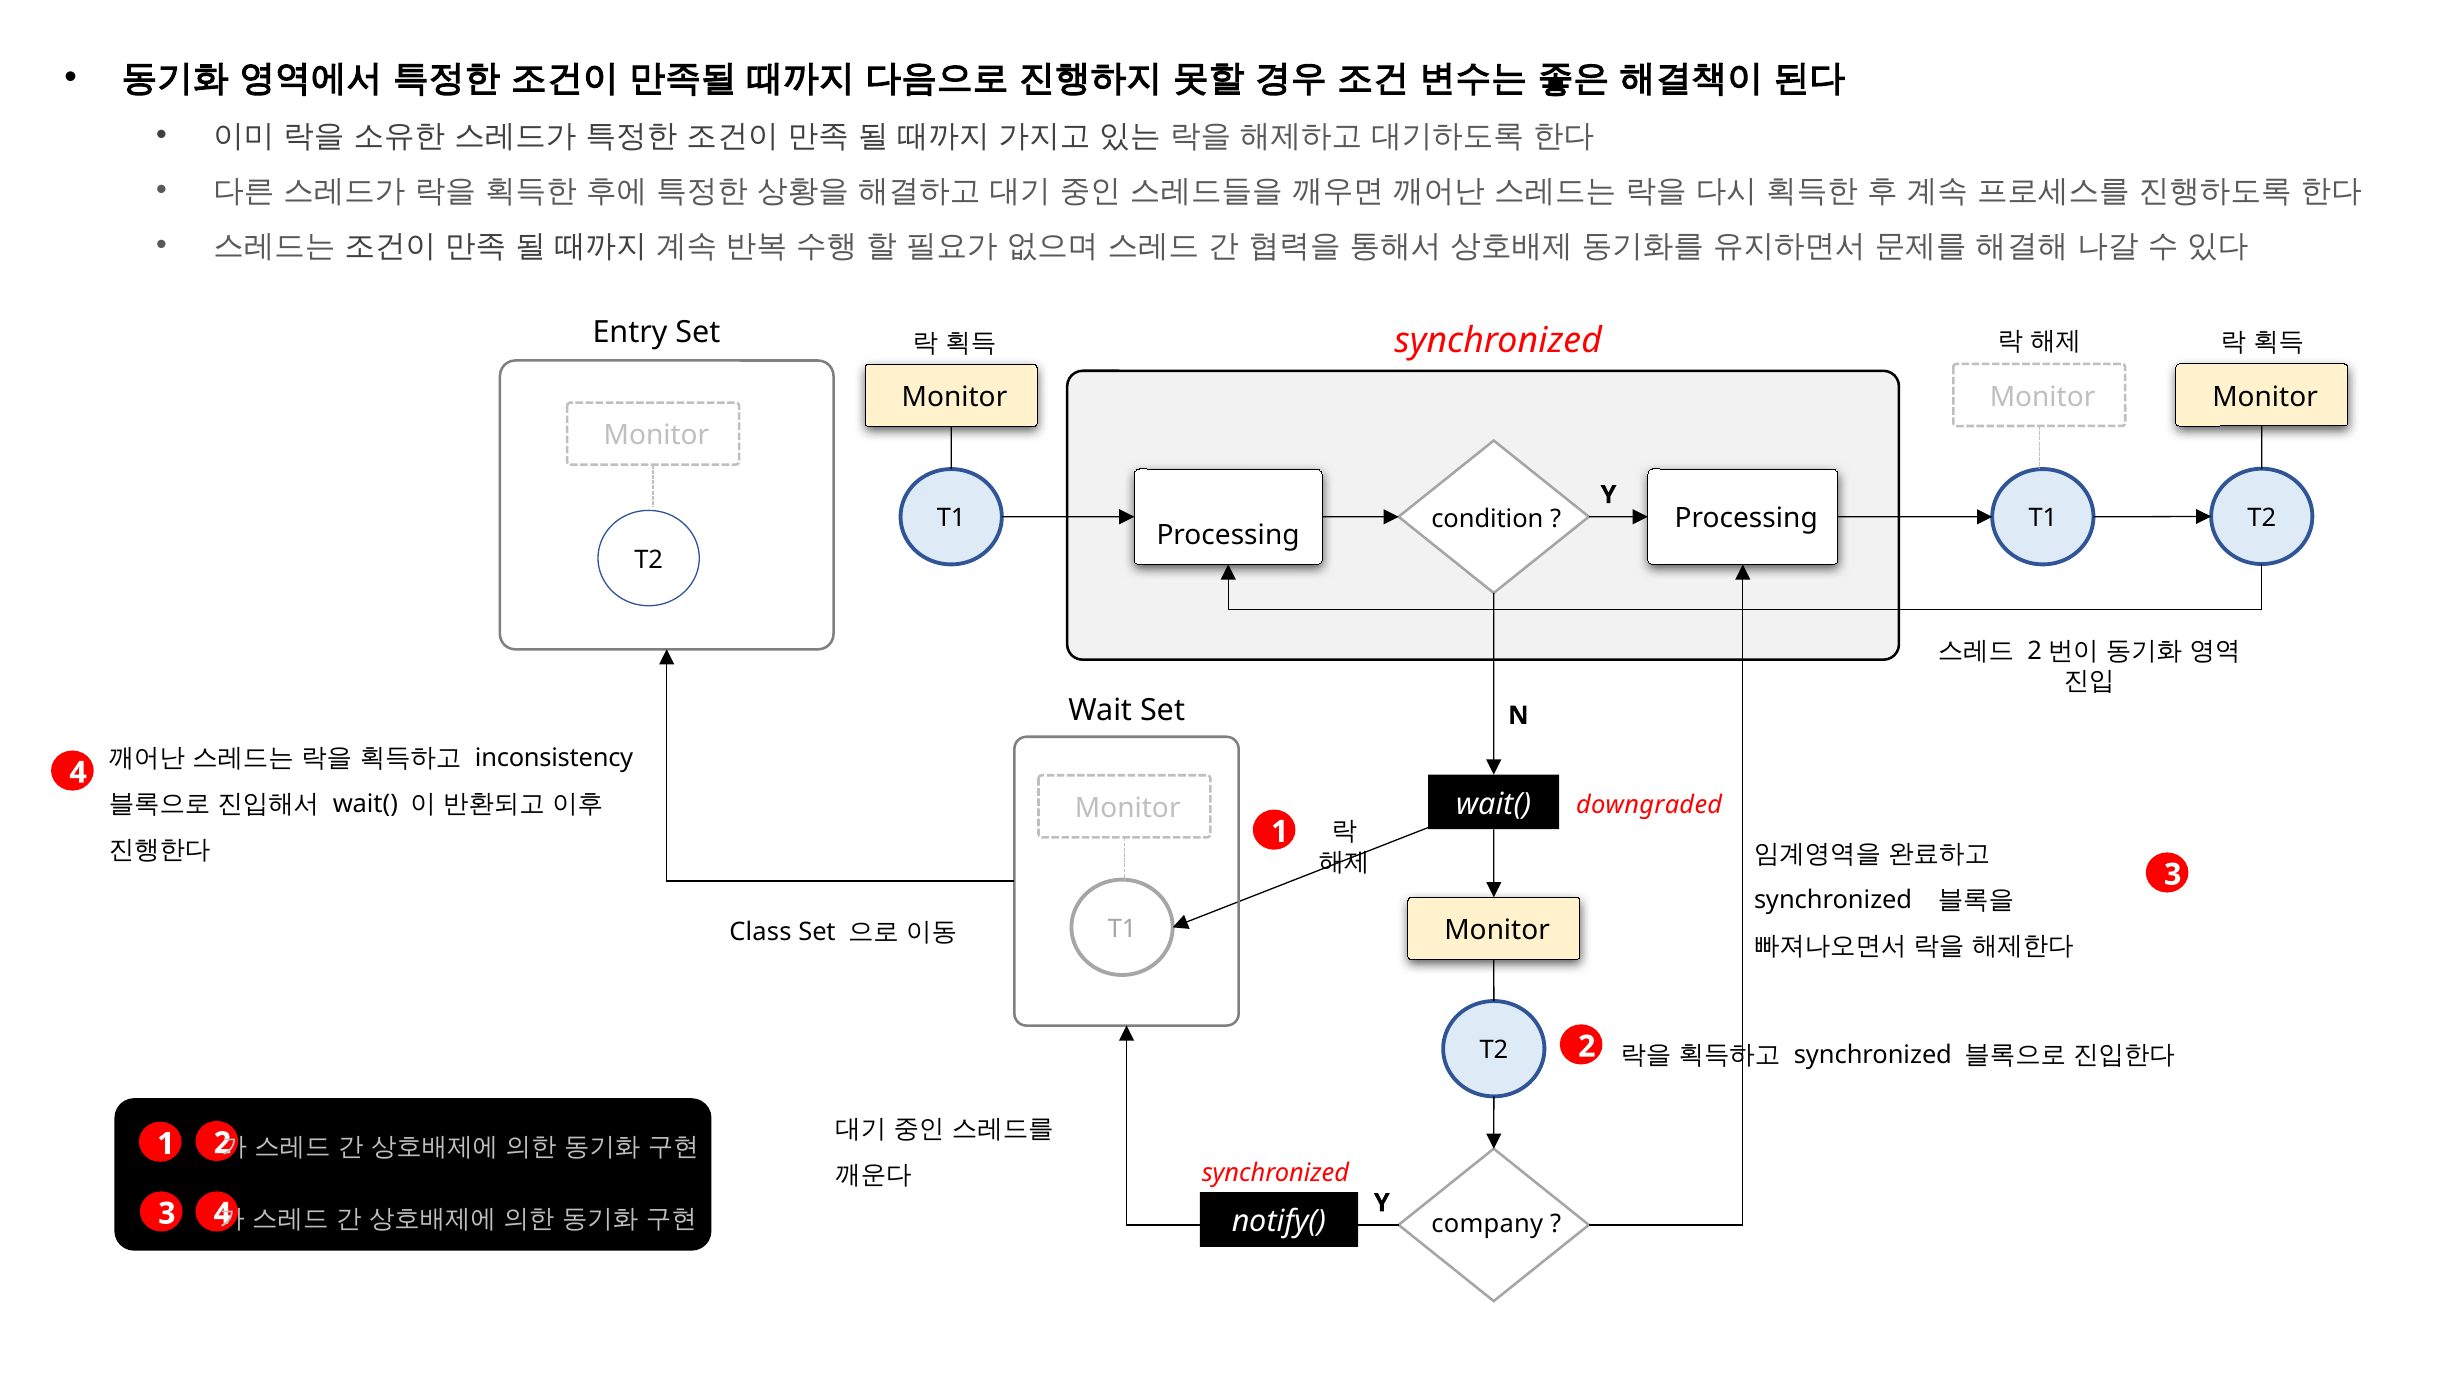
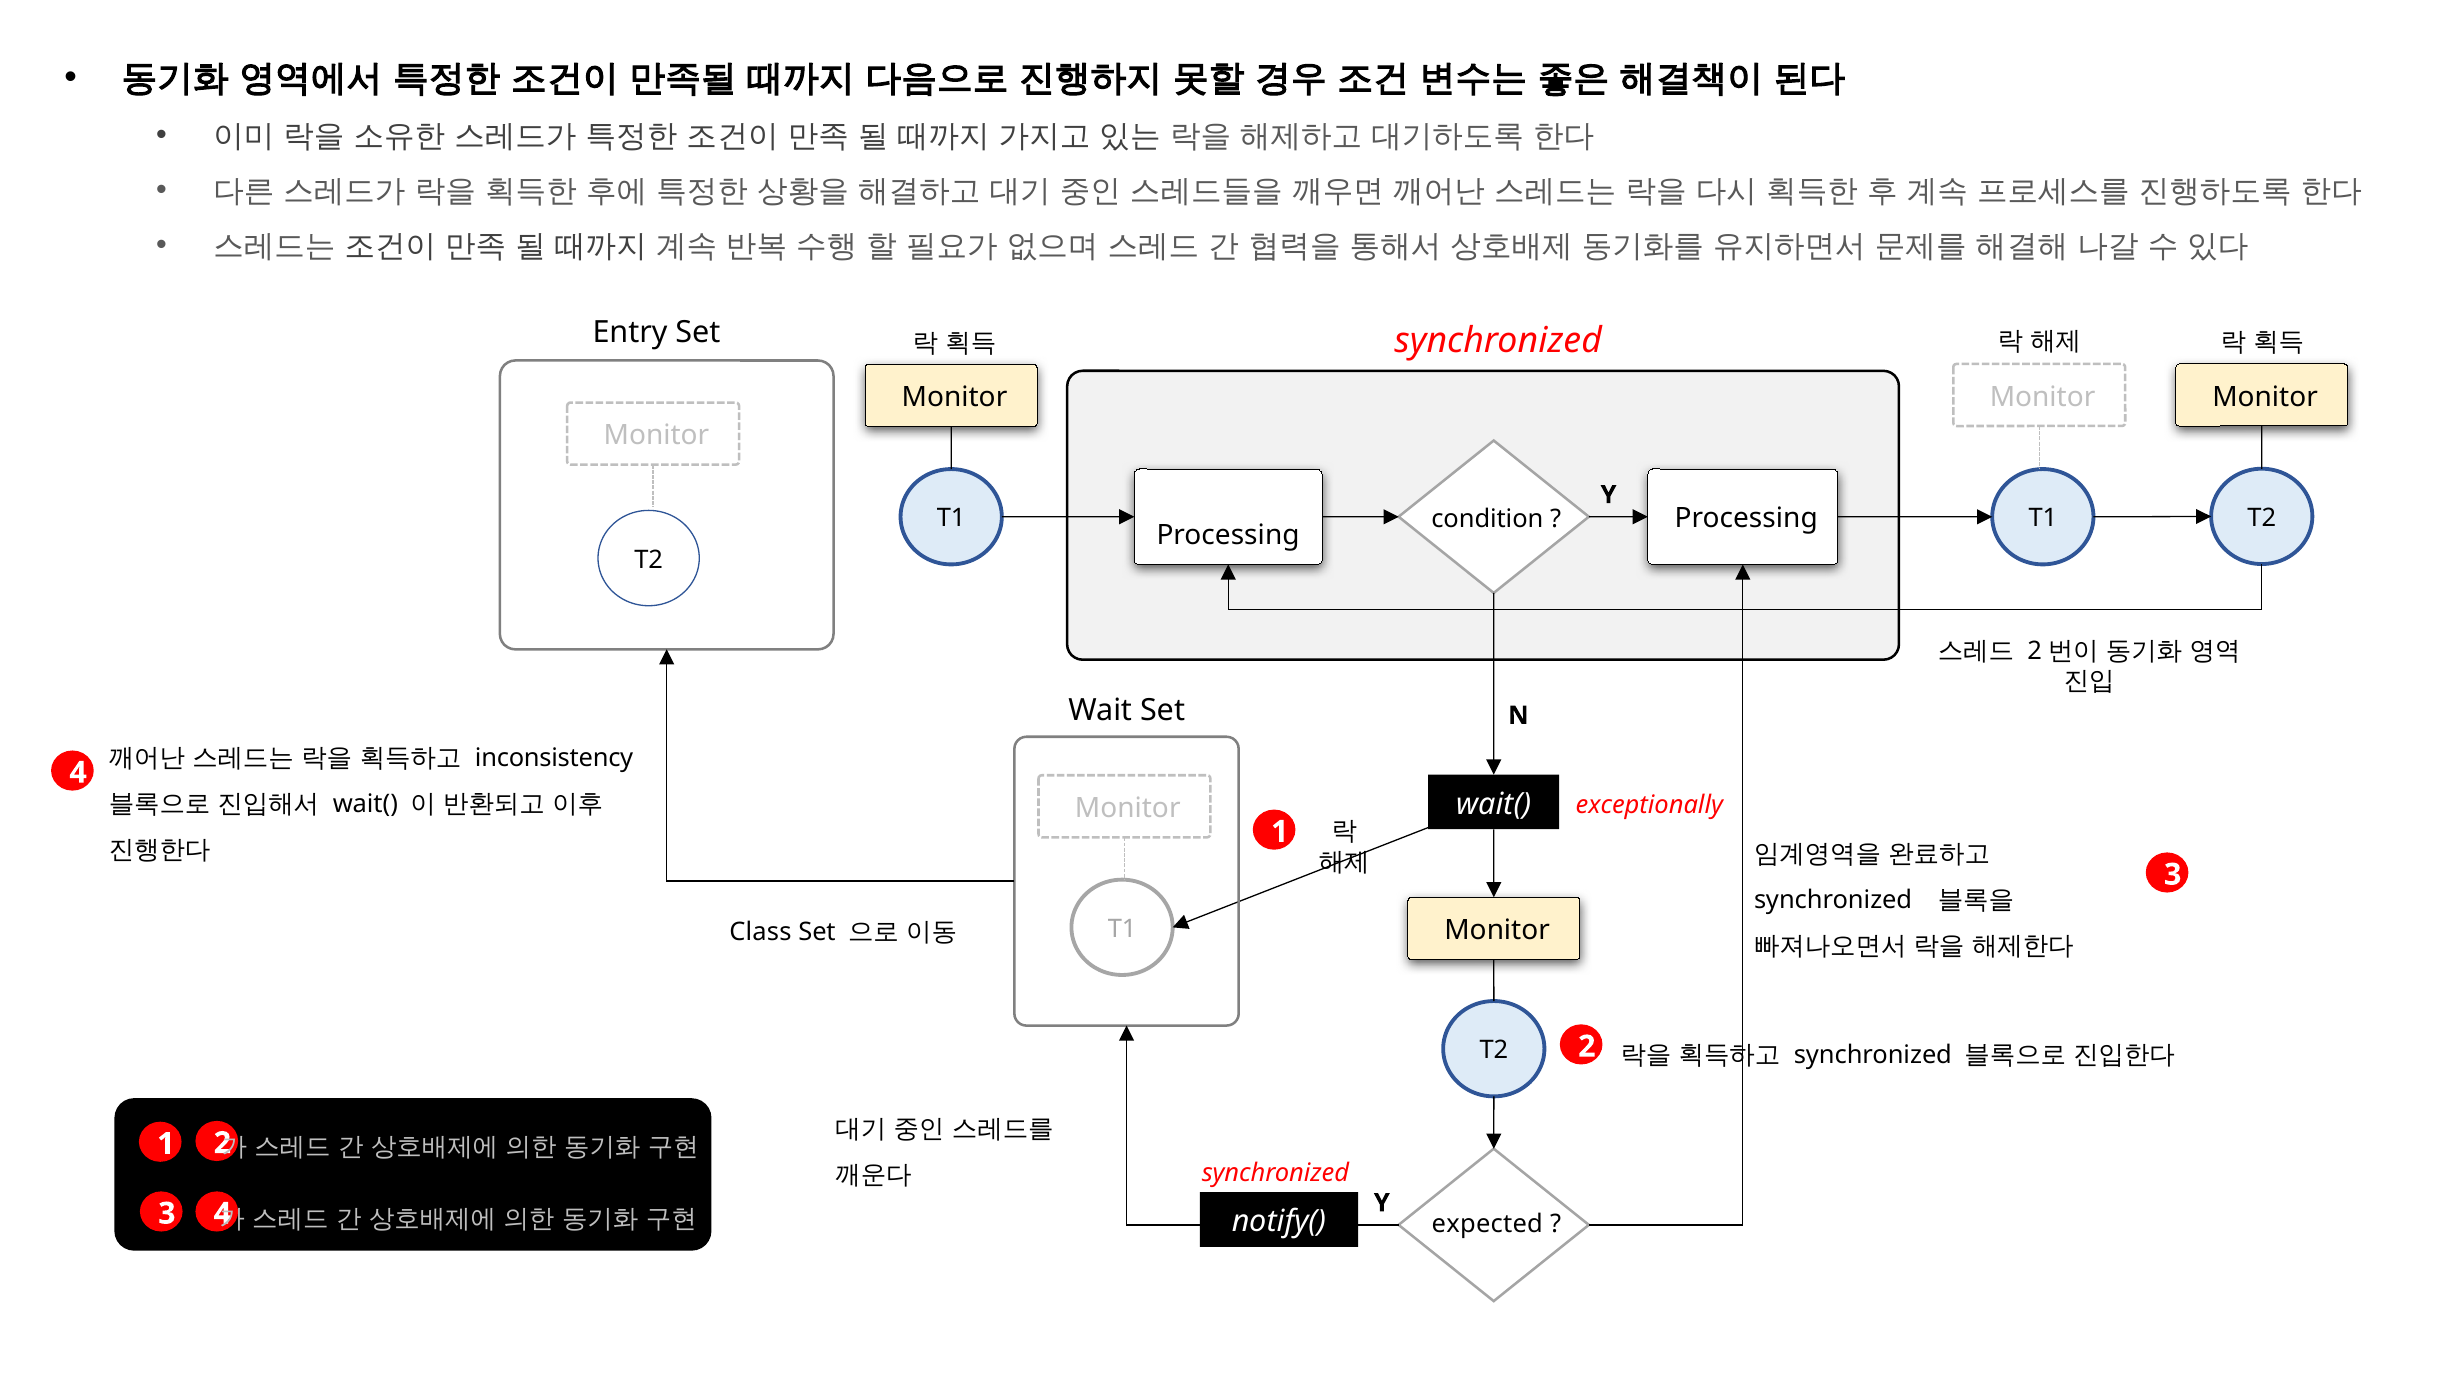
downgraded: downgraded -> exceptionally
company: company -> expected
